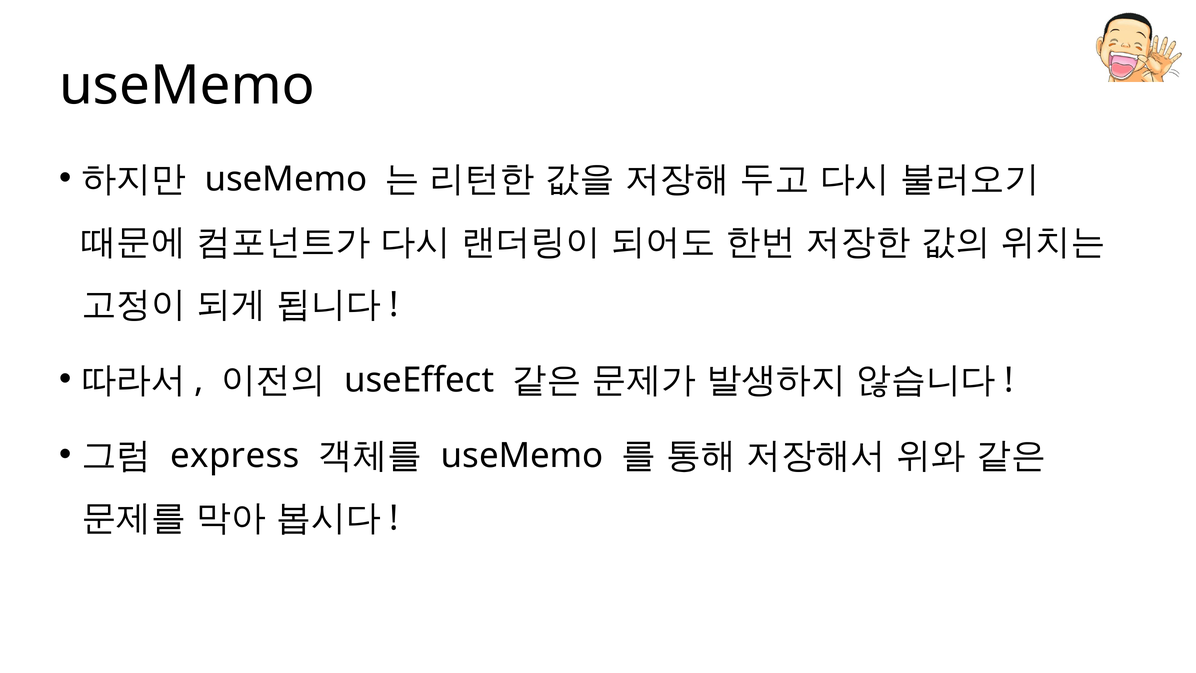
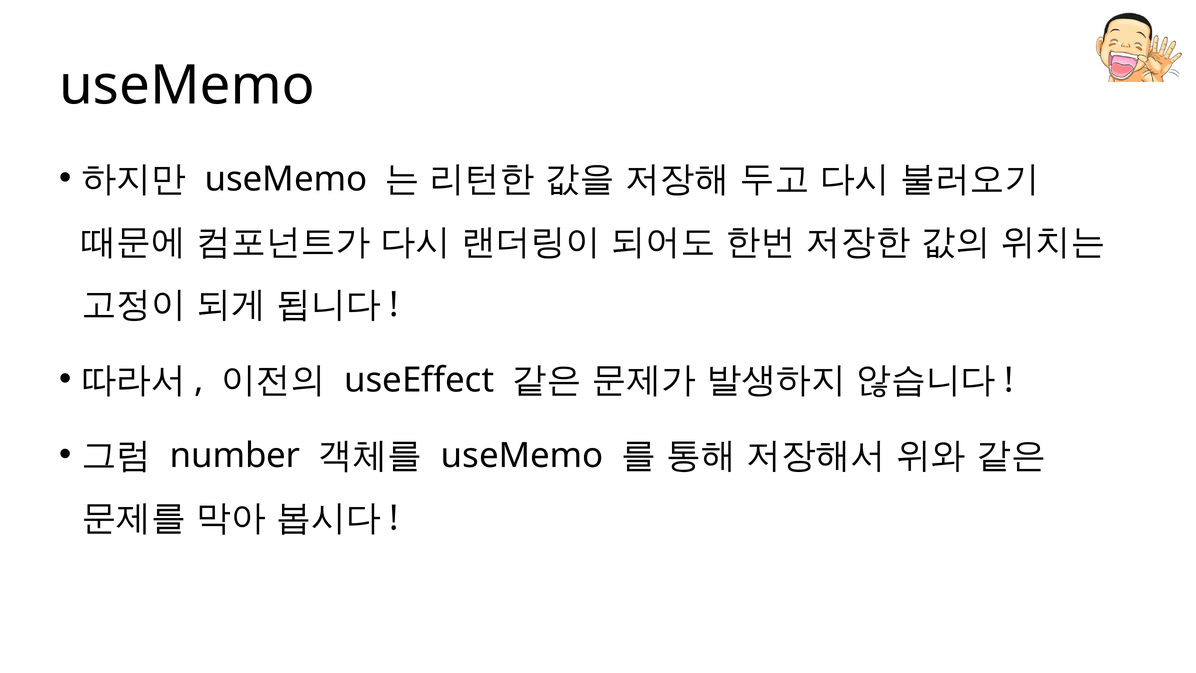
express: express -> number
